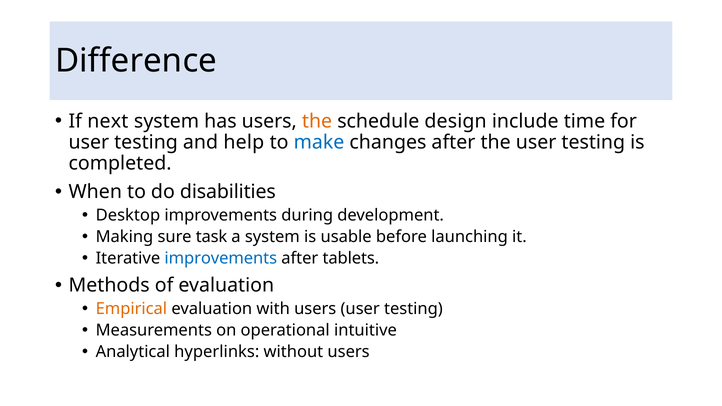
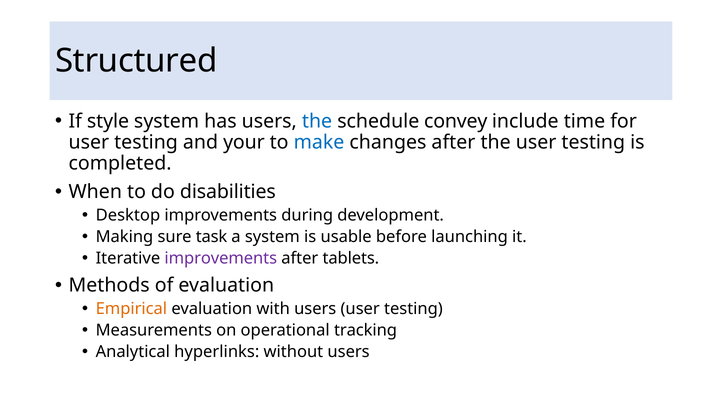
Difference: Difference -> Structured
next: next -> style
the at (317, 121) colour: orange -> blue
design: design -> convey
help: help -> your
improvements at (221, 259) colour: blue -> purple
intuitive: intuitive -> tracking
